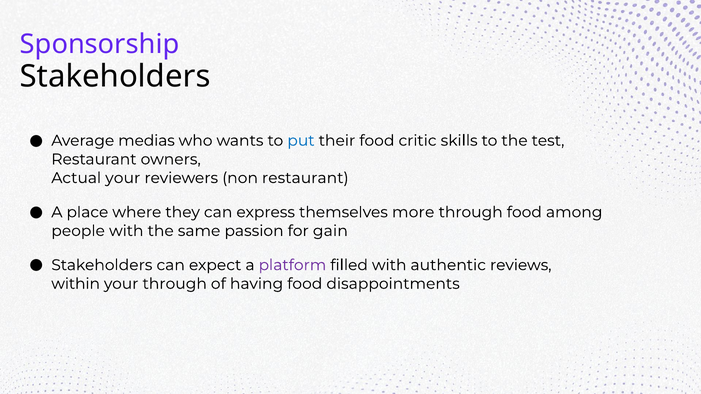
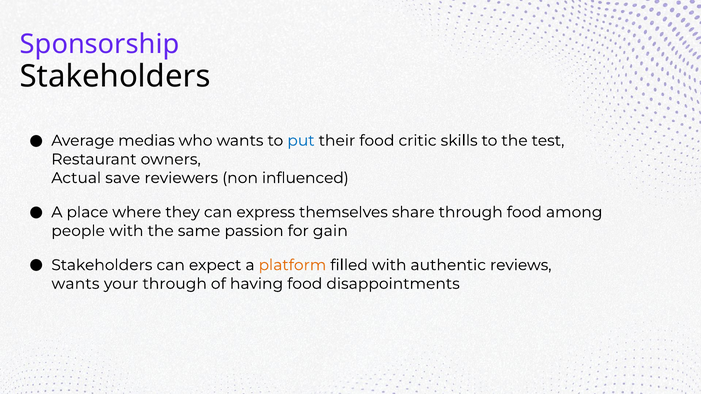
Actual your: your -> save
non restaurant: restaurant -> influenced
more: more -> share
platform colour: purple -> orange
within at (76, 284): within -> wants
